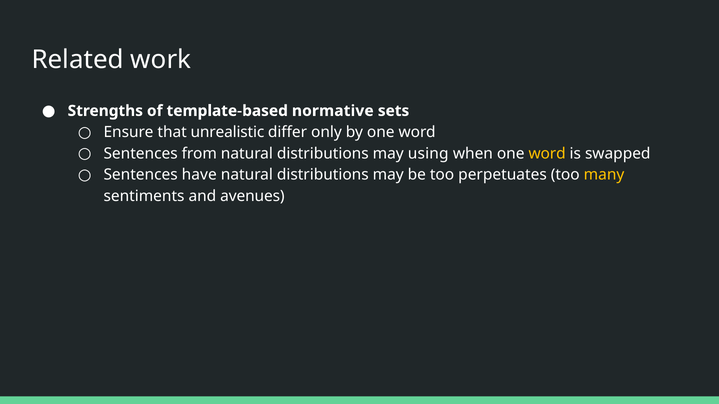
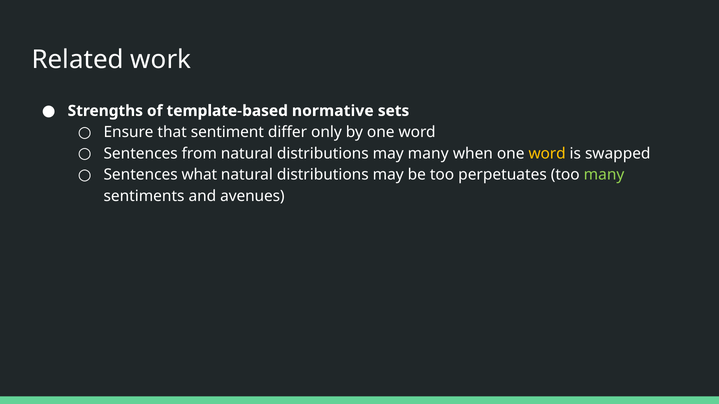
unrealistic: unrealistic -> sentiment
may using: using -> many
have: have -> what
many at (604, 175) colour: yellow -> light green
